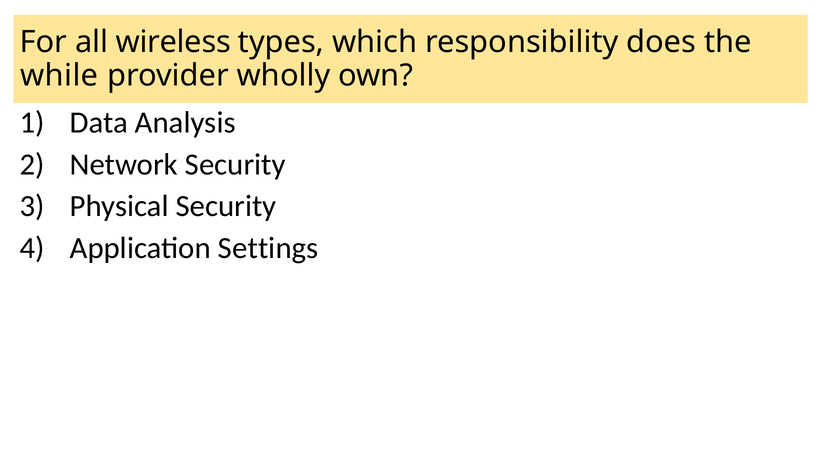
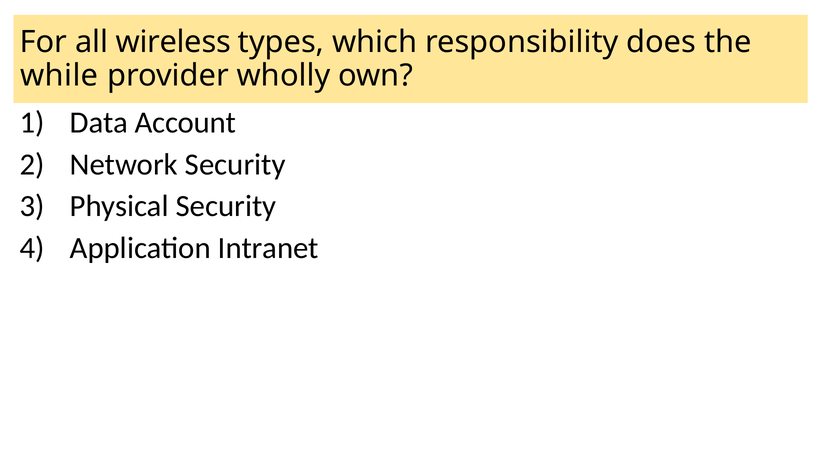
Analysis: Analysis -> Account
Settings: Settings -> Intranet
